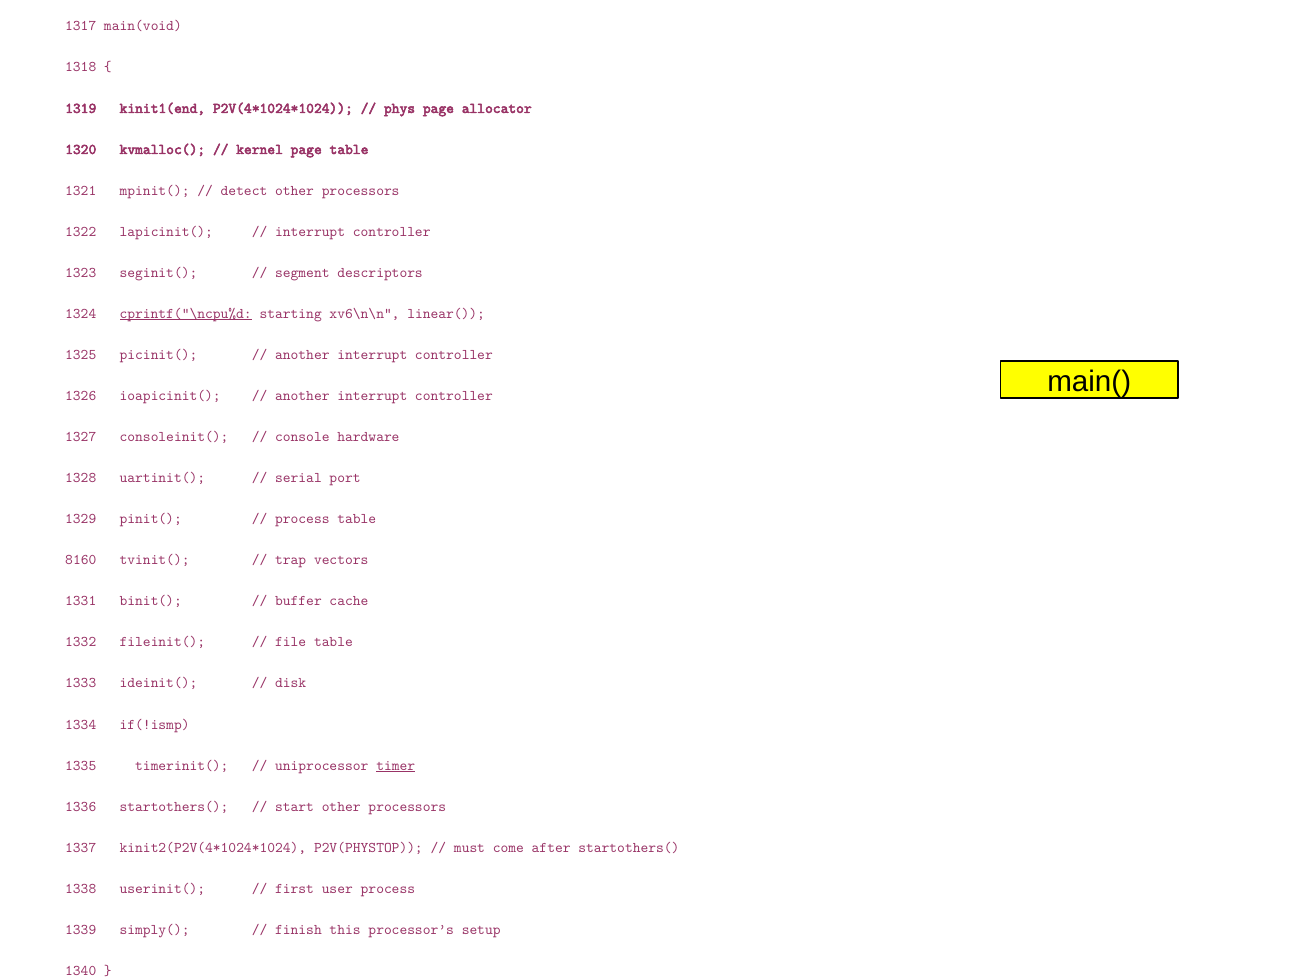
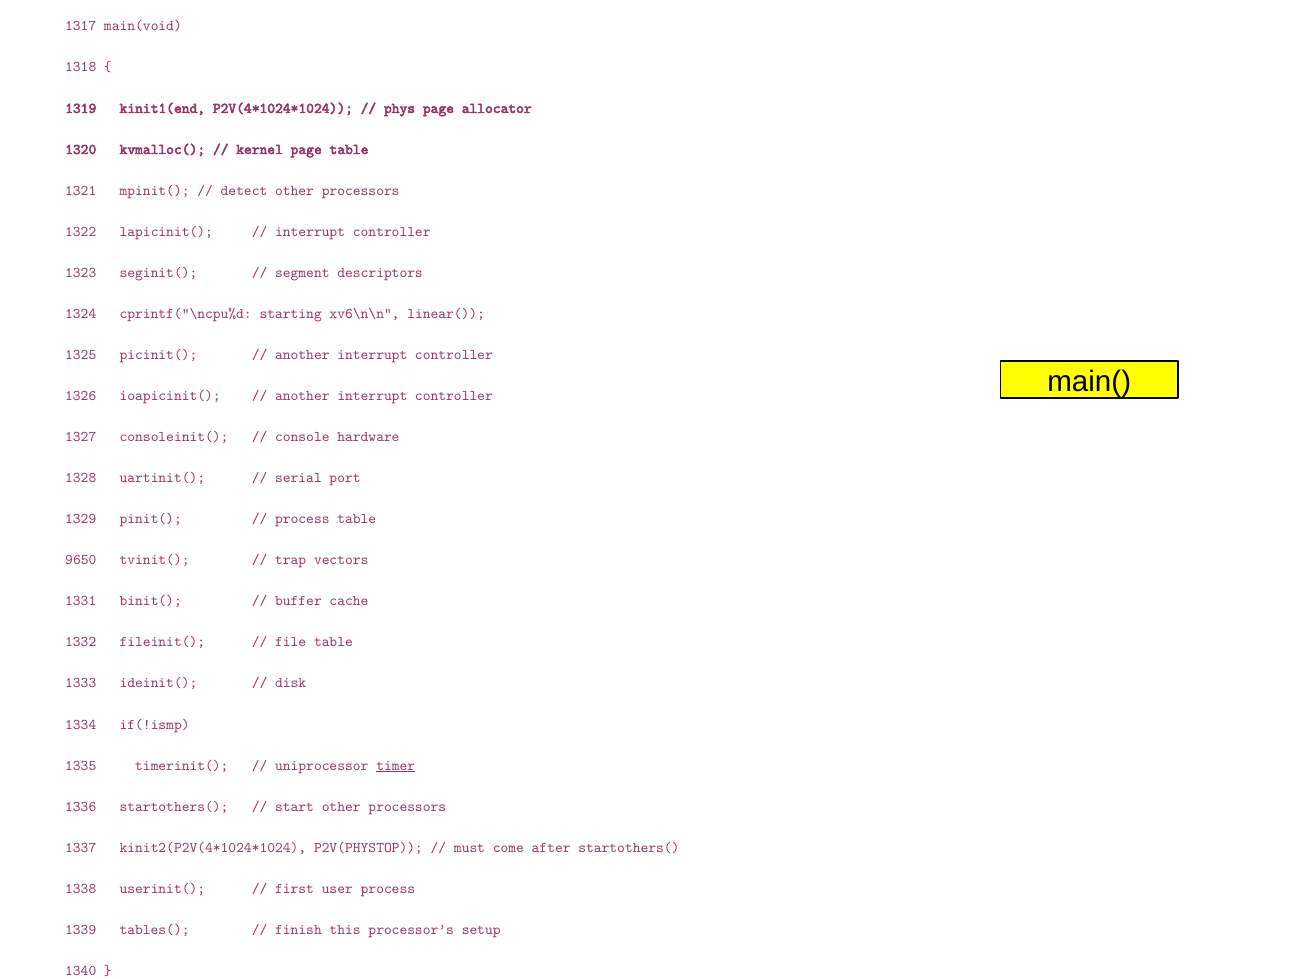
cprintf("\ncpu%d underline: present -> none
8160: 8160 -> 9650
simply(: simply( -> tables(
